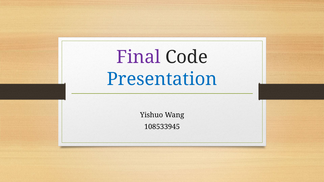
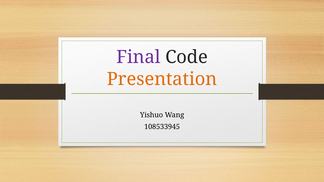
Presentation colour: blue -> orange
